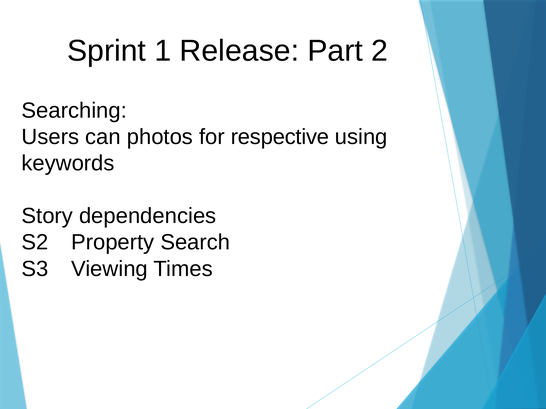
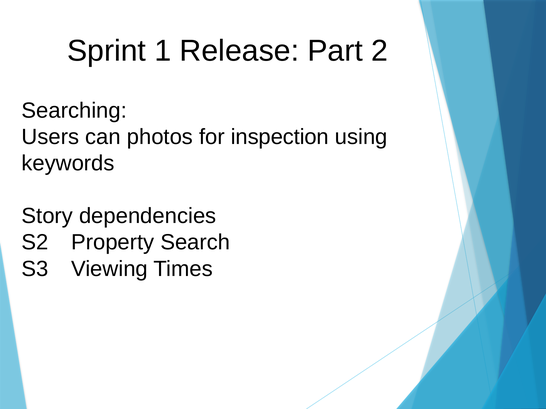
respective: respective -> inspection
